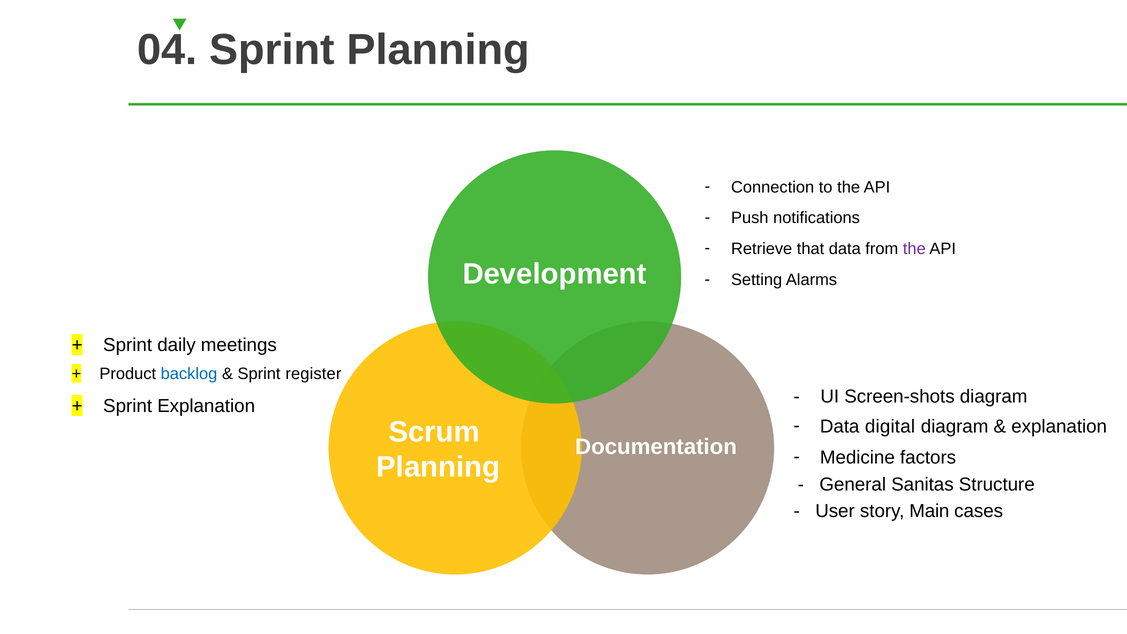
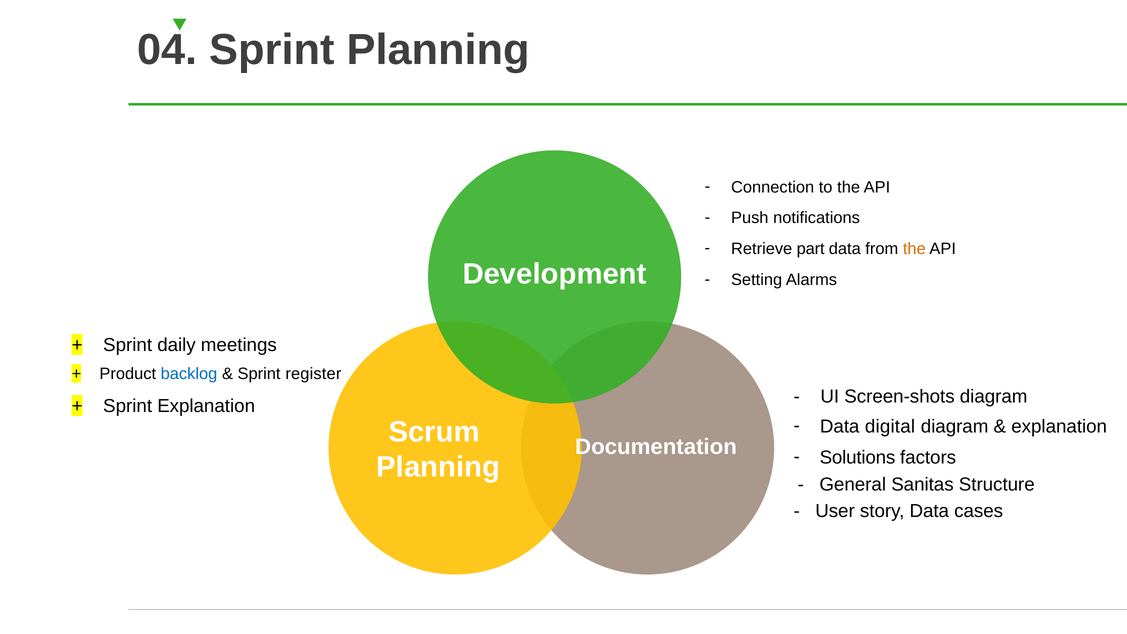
that: that -> part
the at (914, 249) colour: purple -> orange
Medicine: Medicine -> Solutions
story Main: Main -> Data
